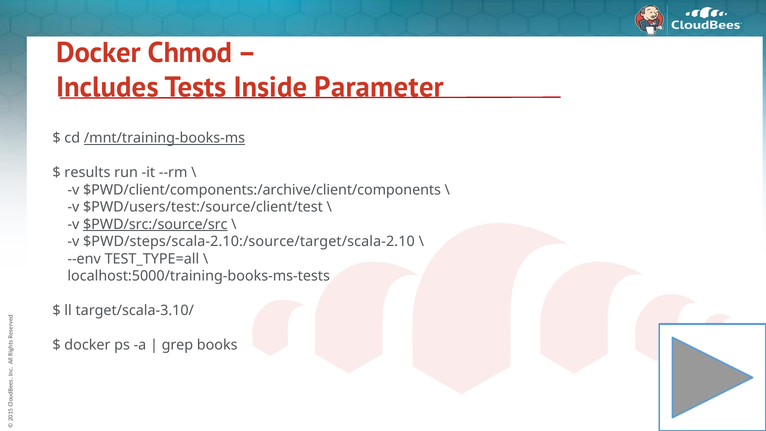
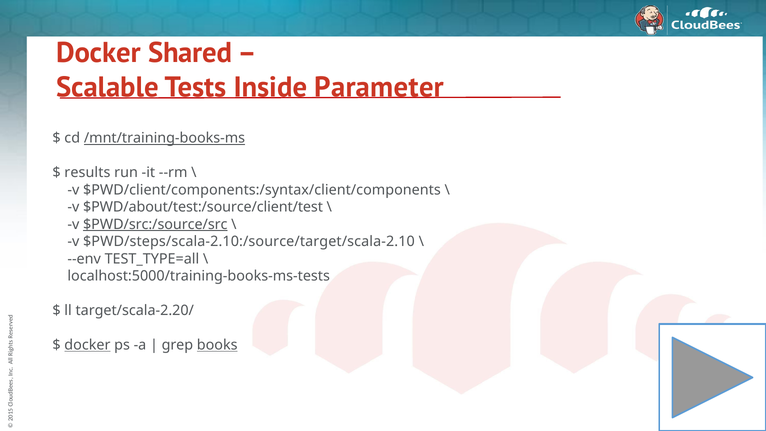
Chmod: Chmod -> Shared
Includes: Includes -> Scalable
$PWD/client/components:/archive/client/components: $PWD/client/components:/archive/client/components -> $PWD/client/components:/syntax/client/components
$PWD/users/test:/source/client/test: $PWD/users/test:/source/client/test -> $PWD/about/test:/source/client/test
target/scala-3.10/: target/scala-3.10/ -> target/scala-2.20/
docker at (87, 345) underline: none -> present
books underline: none -> present
